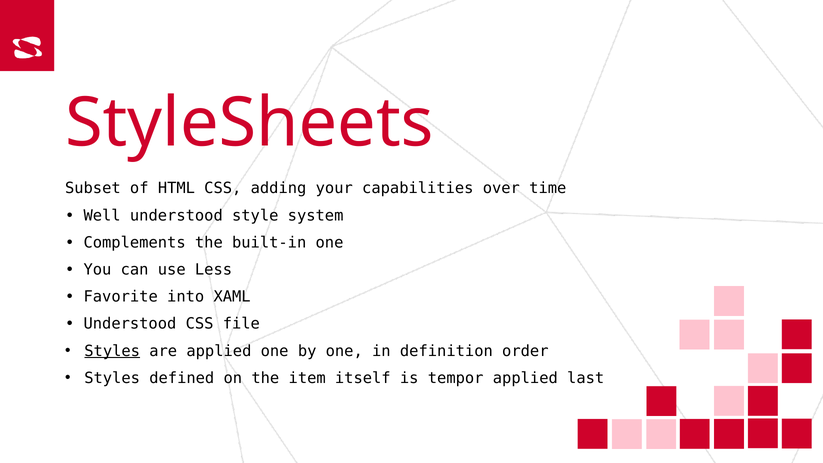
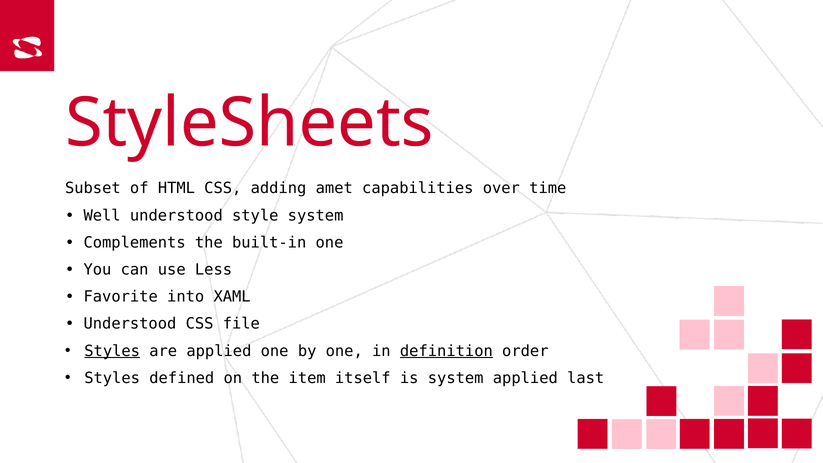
your: your -> amet
definition underline: none -> present
is tempor: tempor -> system
